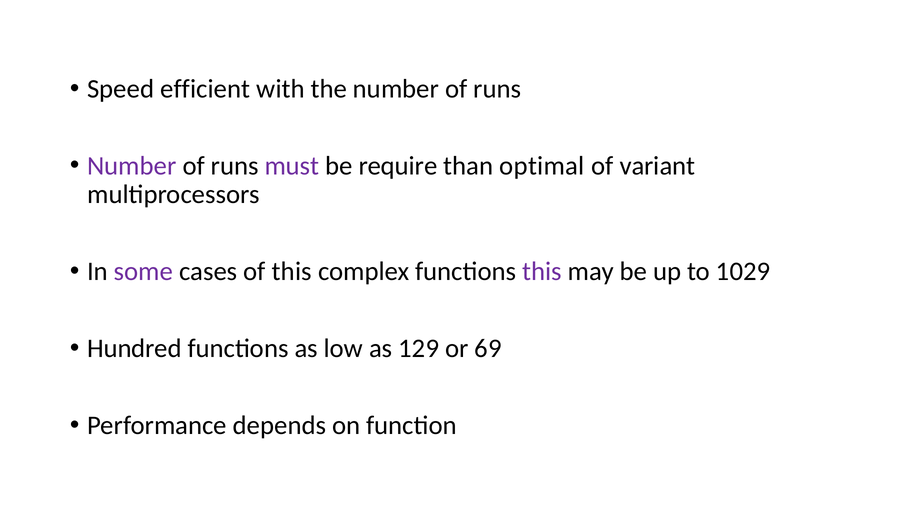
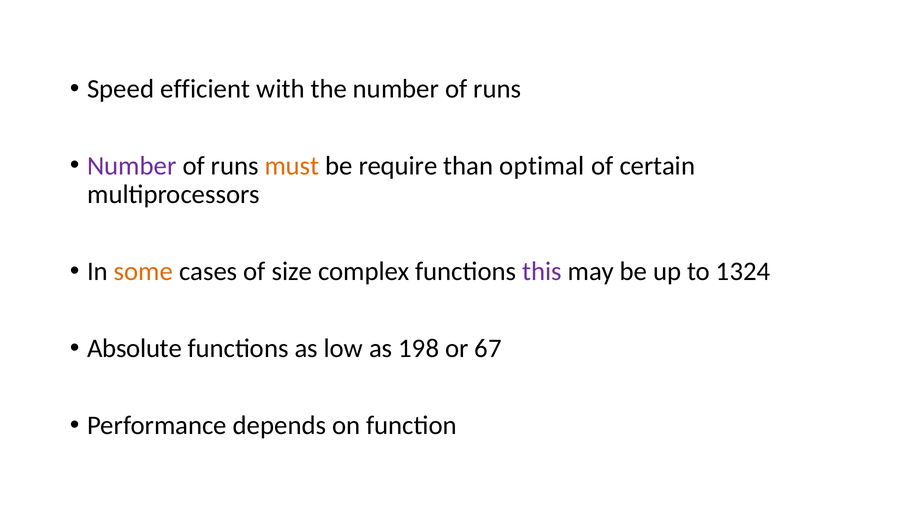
must colour: purple -> orange
variant: variant -> certain
some colour: purple -> orange
of this: this -> size
1029: 1029 -> 1324
Hundred: Hundred -> Absolute
129: 129 -> 198
69: 69 -> 67
